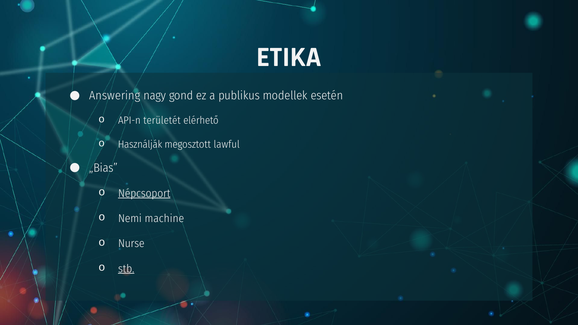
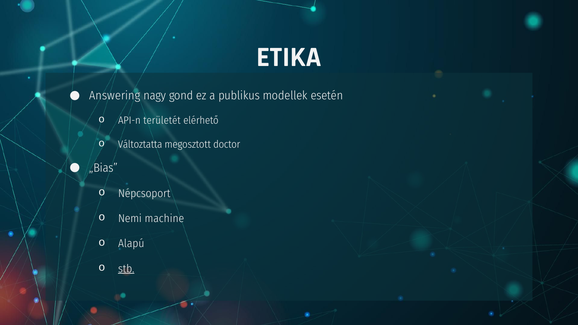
Használják: Használják -> Változtatta
lawful: lawful -> doctor
Népcsoport underline: present -> none
Nurse: Nurse -> Alapú
